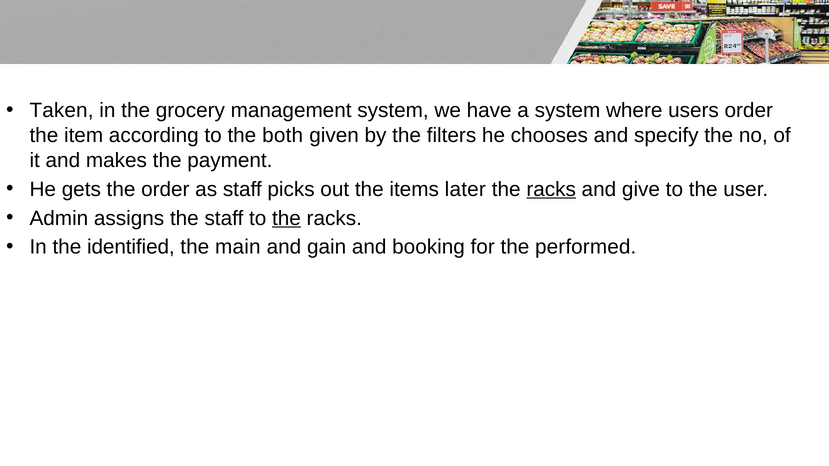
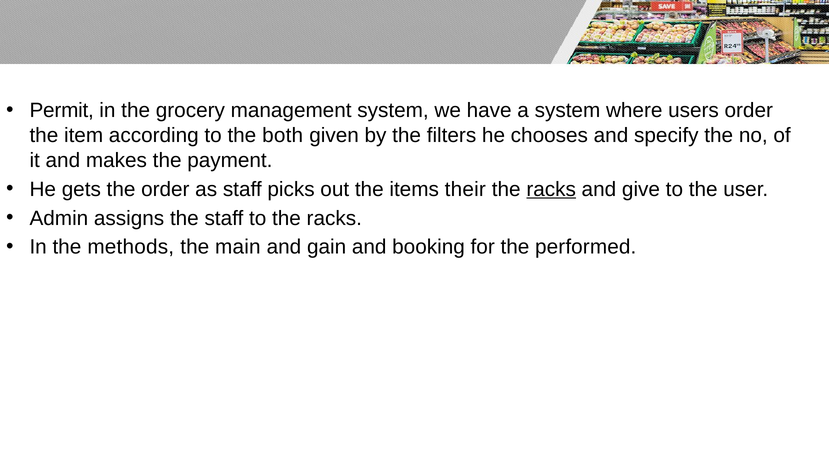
Taken: Taken -> Permit
later: later -> their
the at (286, 218) underline: present -> none
identified: identified -> methods
